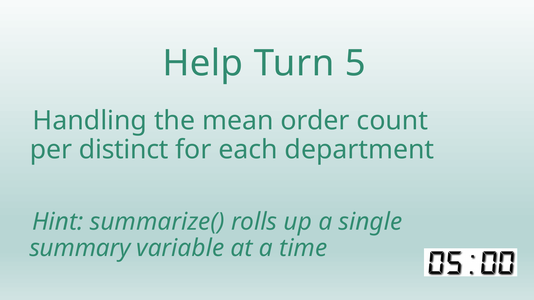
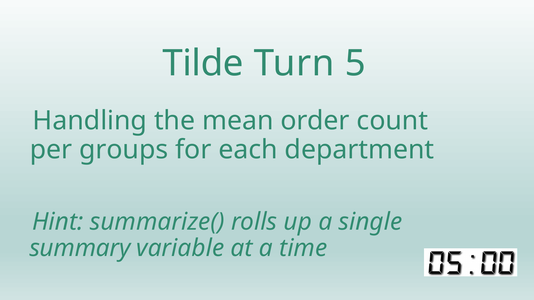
Help: Help -> Tilde
distinct: distinct -> groups
